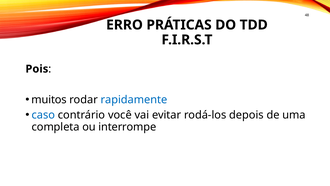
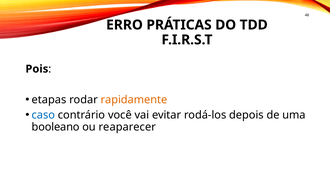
muitos: muitos -> etapas
rapidamente colour: blue -> orange
completa: completa -> booleano
interrompe: interrompe -> reaparecer
